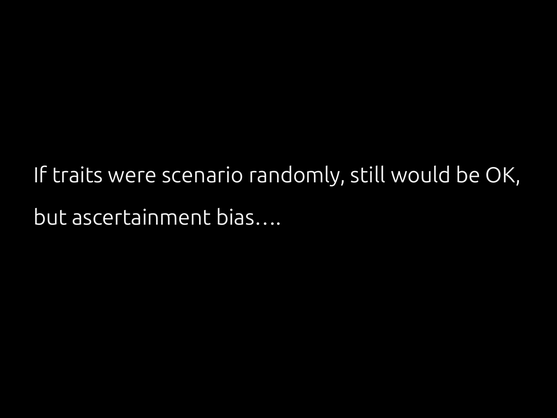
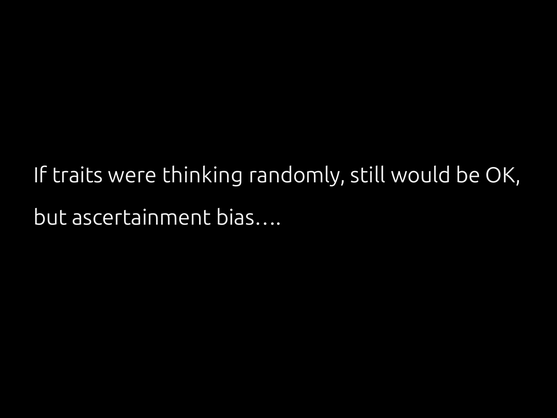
scenario: scenario -> thinking
